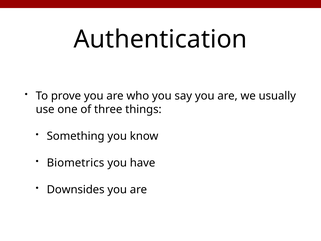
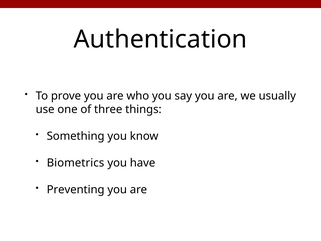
Downsides: Downsides -> Preventing
